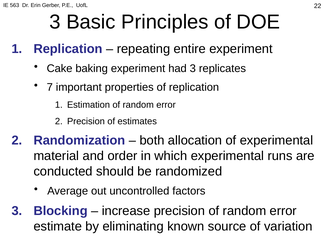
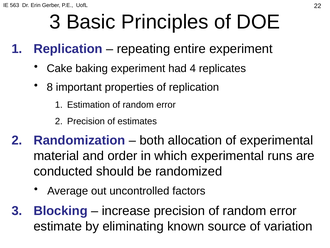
had 3: 3 -> 4
7: 7 -> 8
